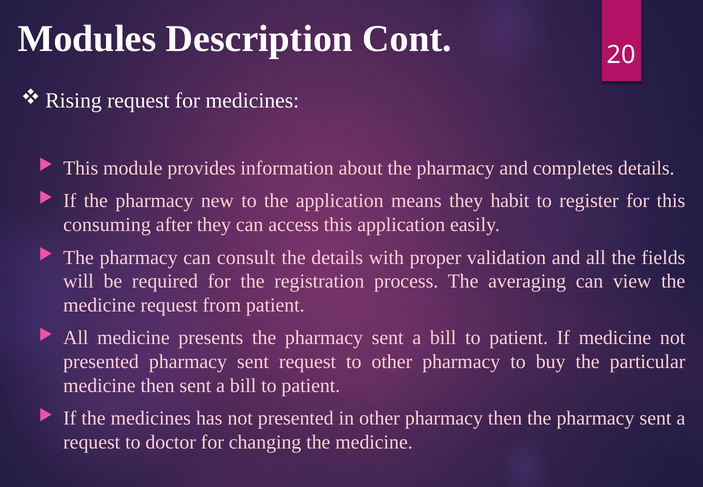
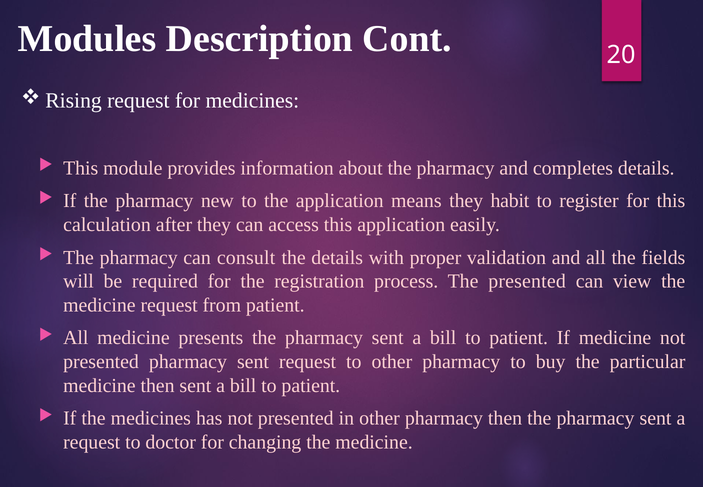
consuming: consuming -> calculation
The averaging: averaging -> presented
